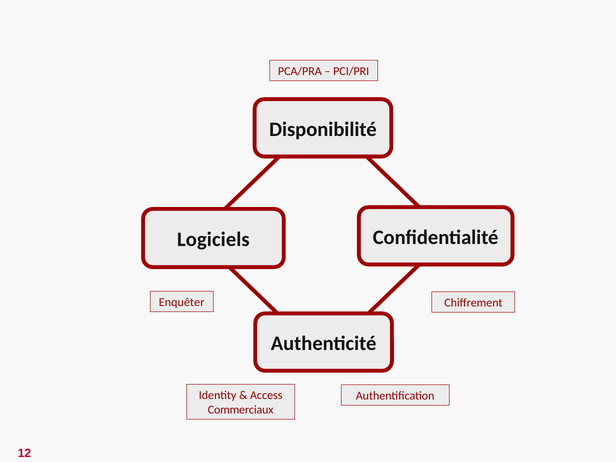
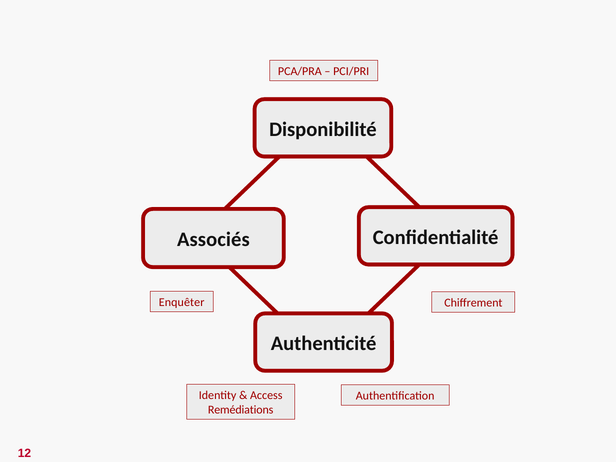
Logiciels: Logiciels -> Associés
Commerciaux: Commerciaux -> Remédiations
